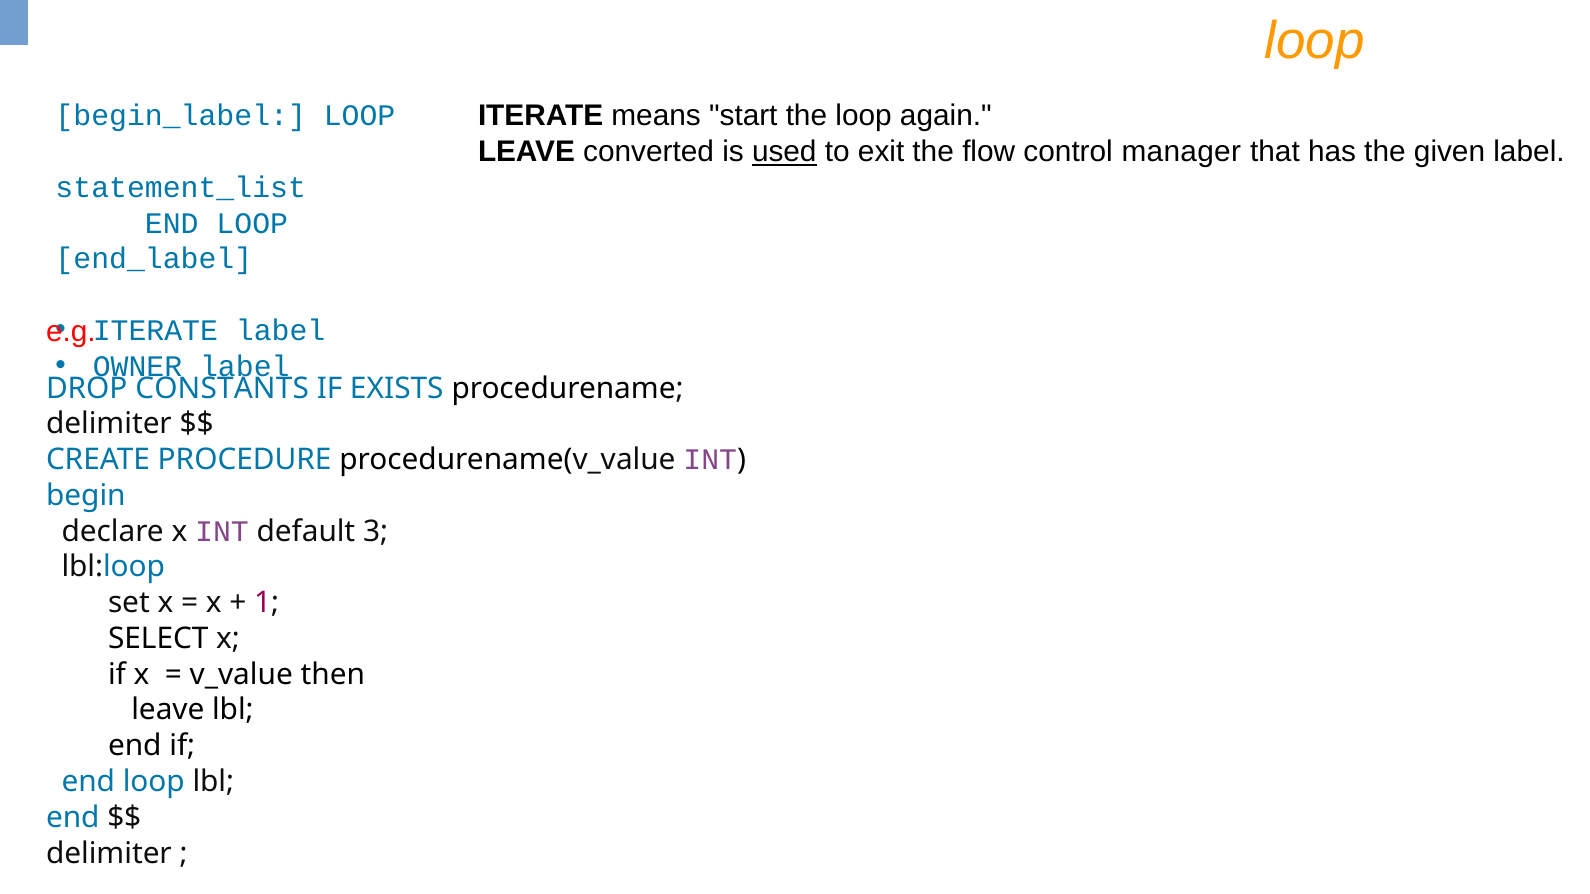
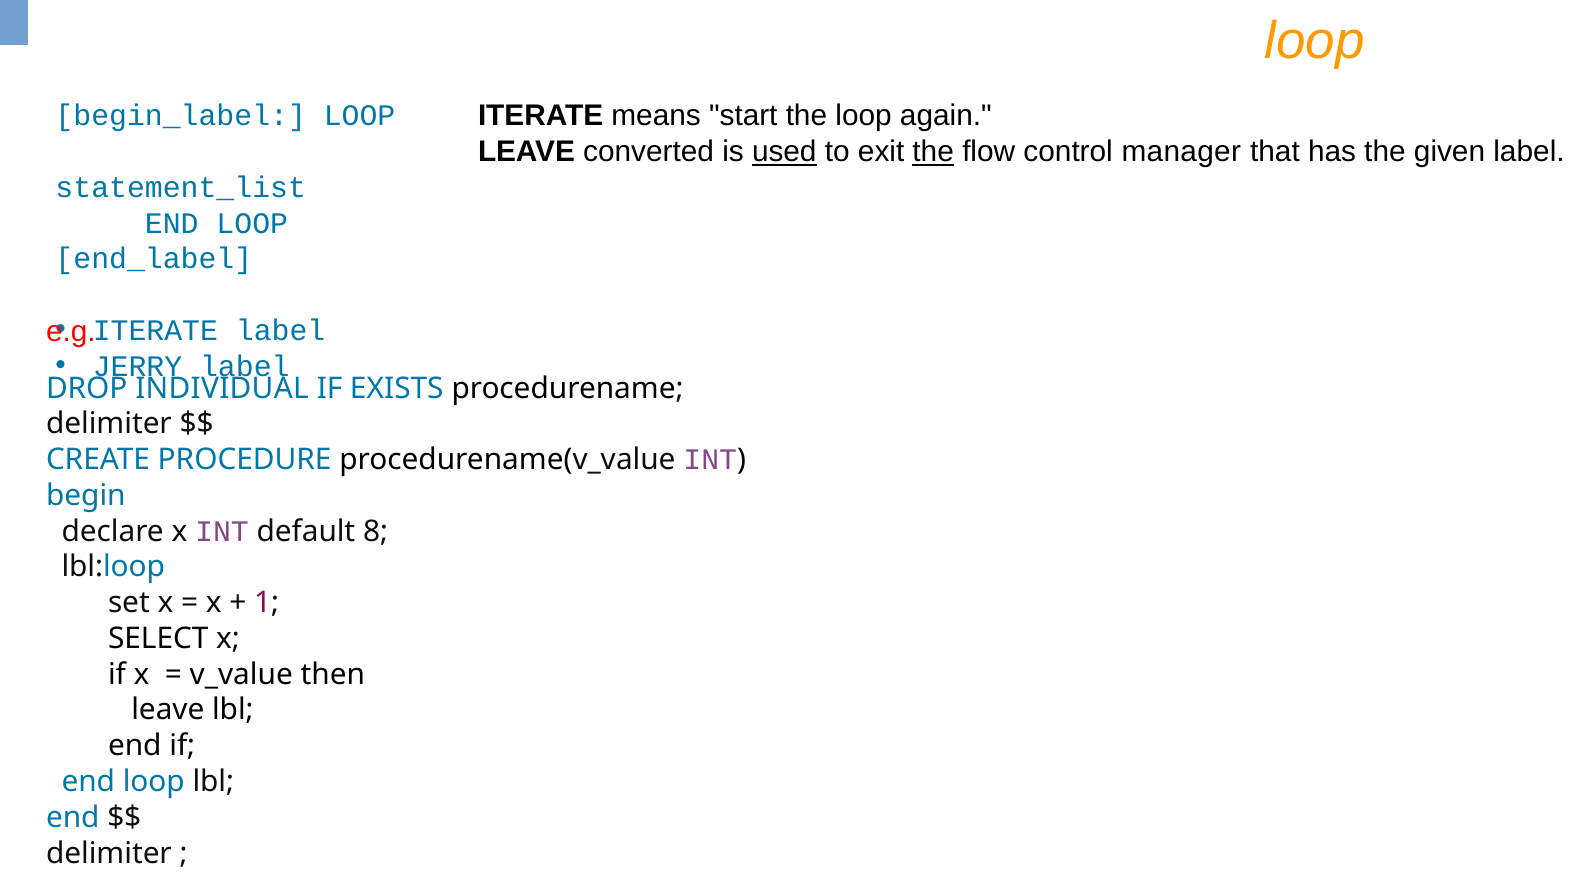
the at (933, 152) underline: none -> present
OWNER: OWNER -> JERRY
CONSTANTS: CONSTANTS -> INDIVIDUAL
3: 3 -> 8
